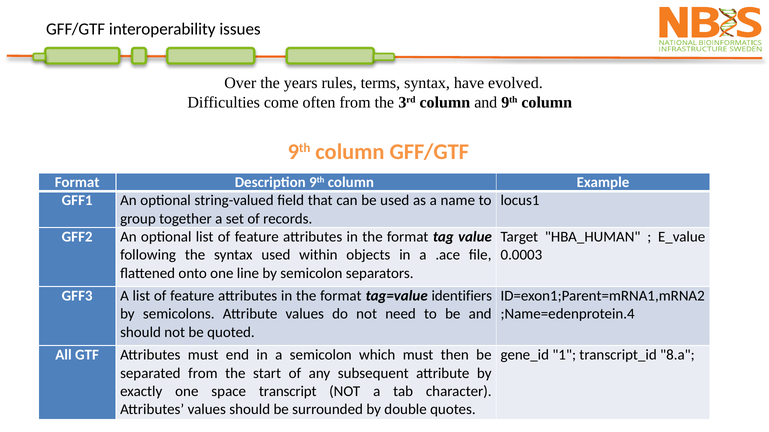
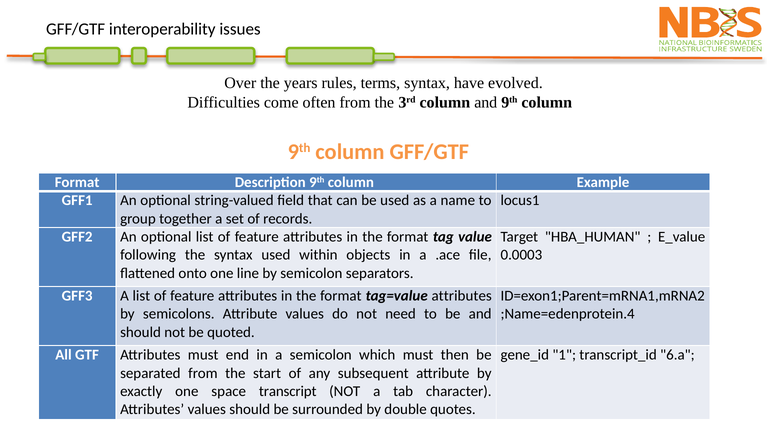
tag=value identifiers: identifiers -> attributes
8.a: 8.a -> 6.a
